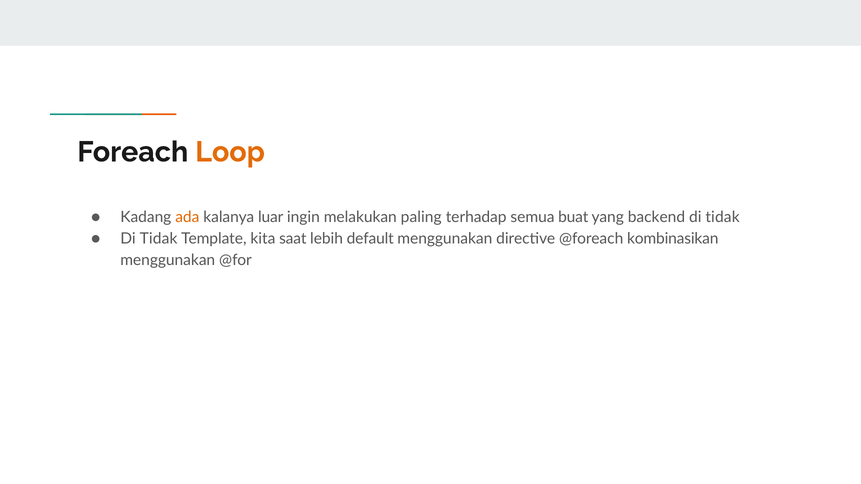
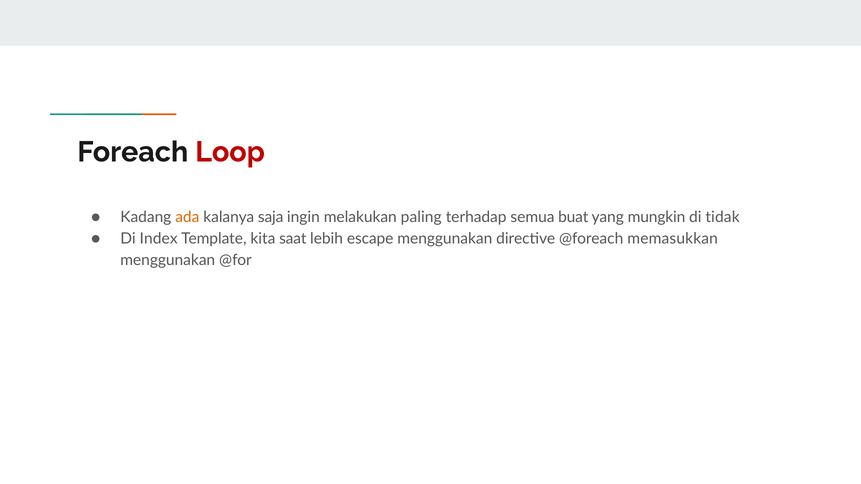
Loop colour: orange -> red
luar: luar -> saja
backend: backend -> mungkin
Tidak at (159, 239): Tidak -> Index
default: default -> escape
kombinasikan: kombinasikan -> memasukkan
